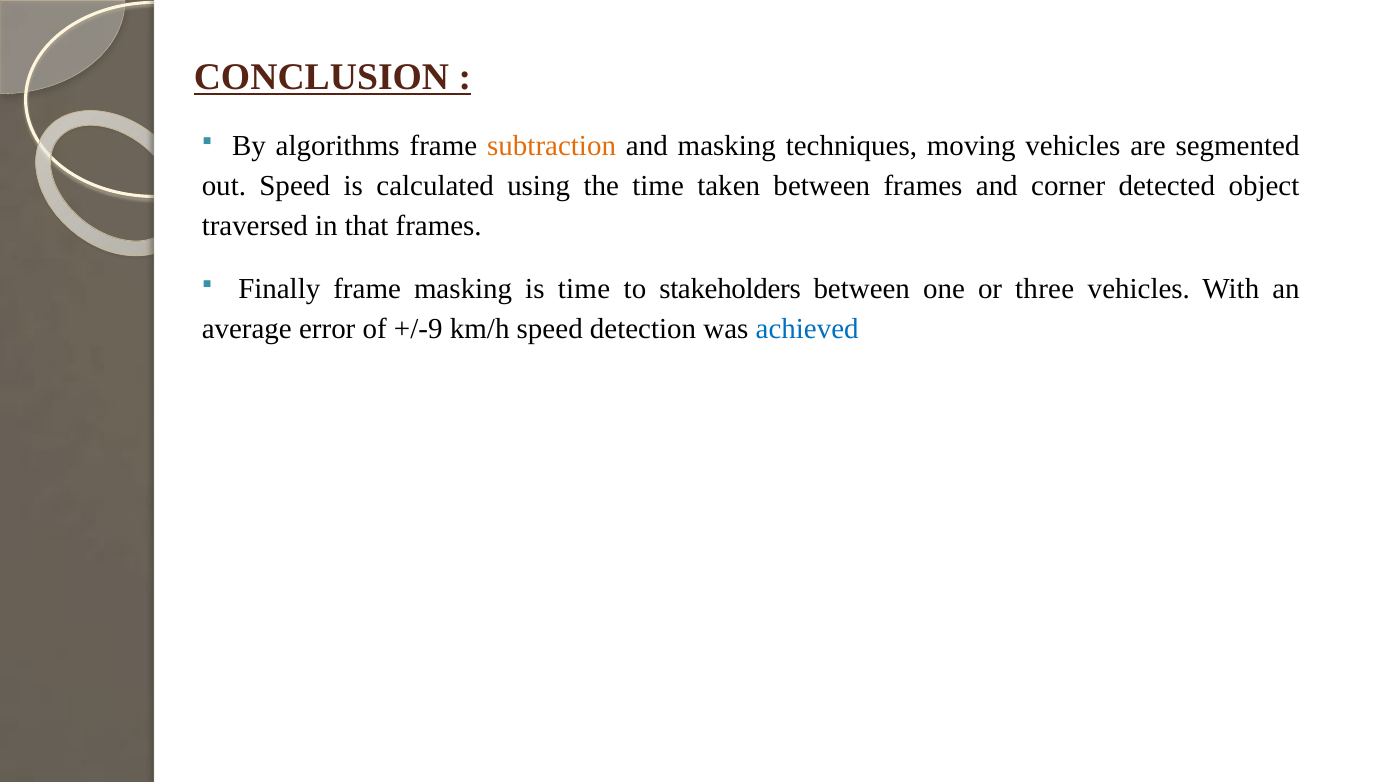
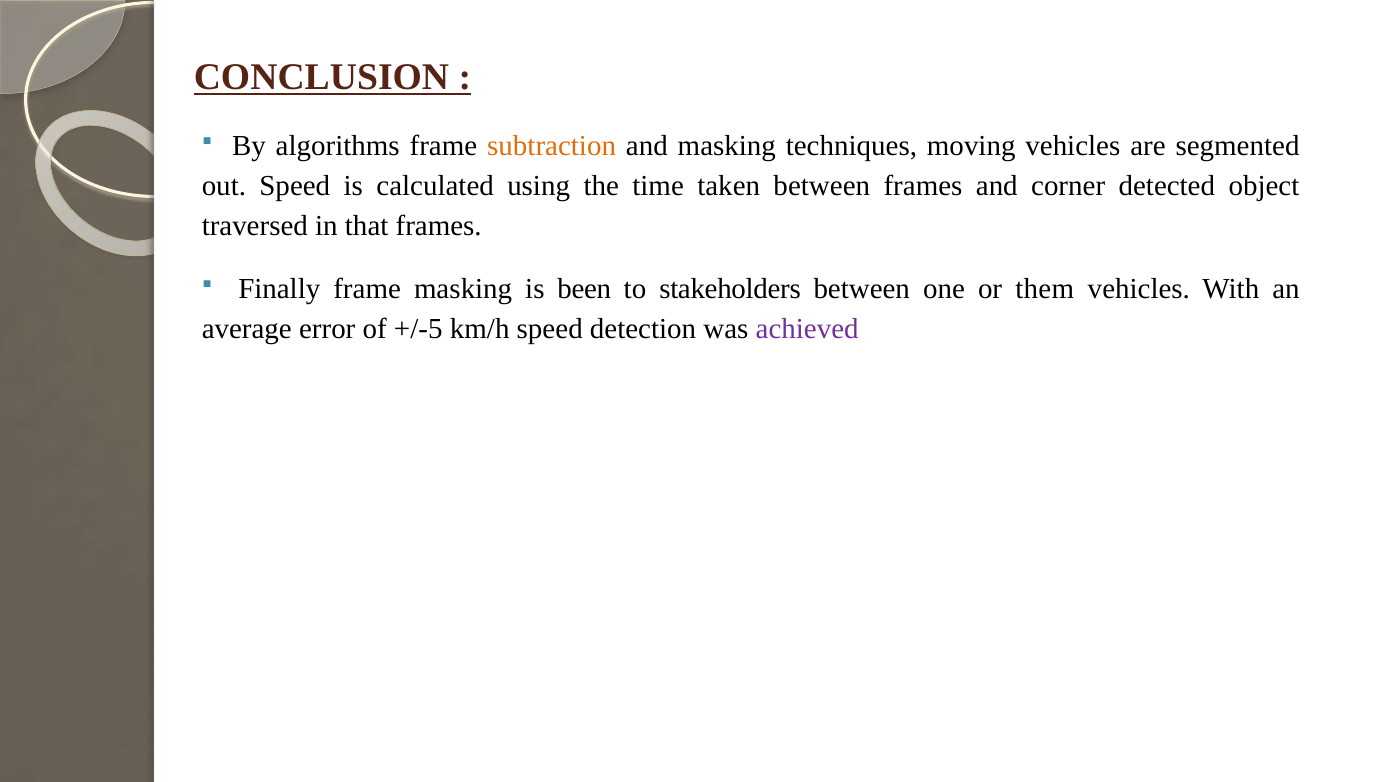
is time: time -> been
three: three -> them
+/-9: +/-9 -> +/-5
achieved colour: blue -> purple
